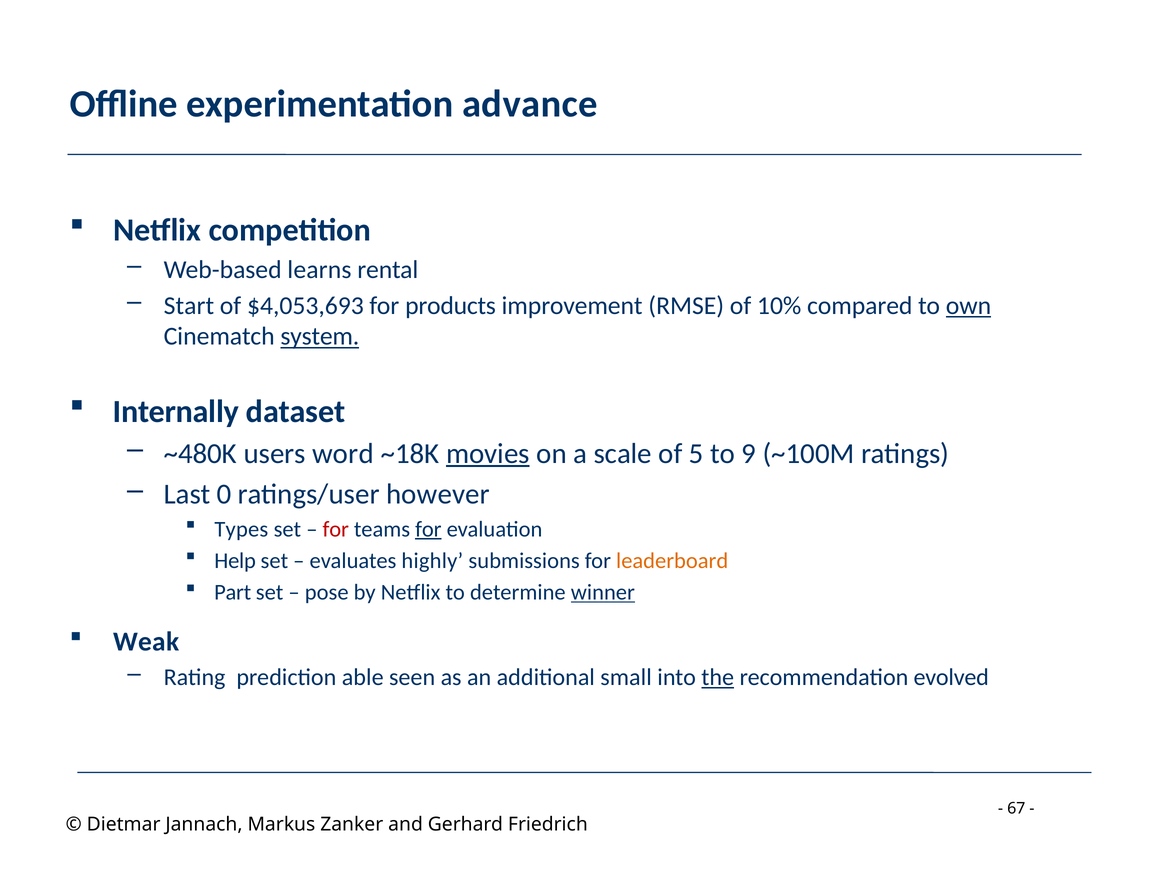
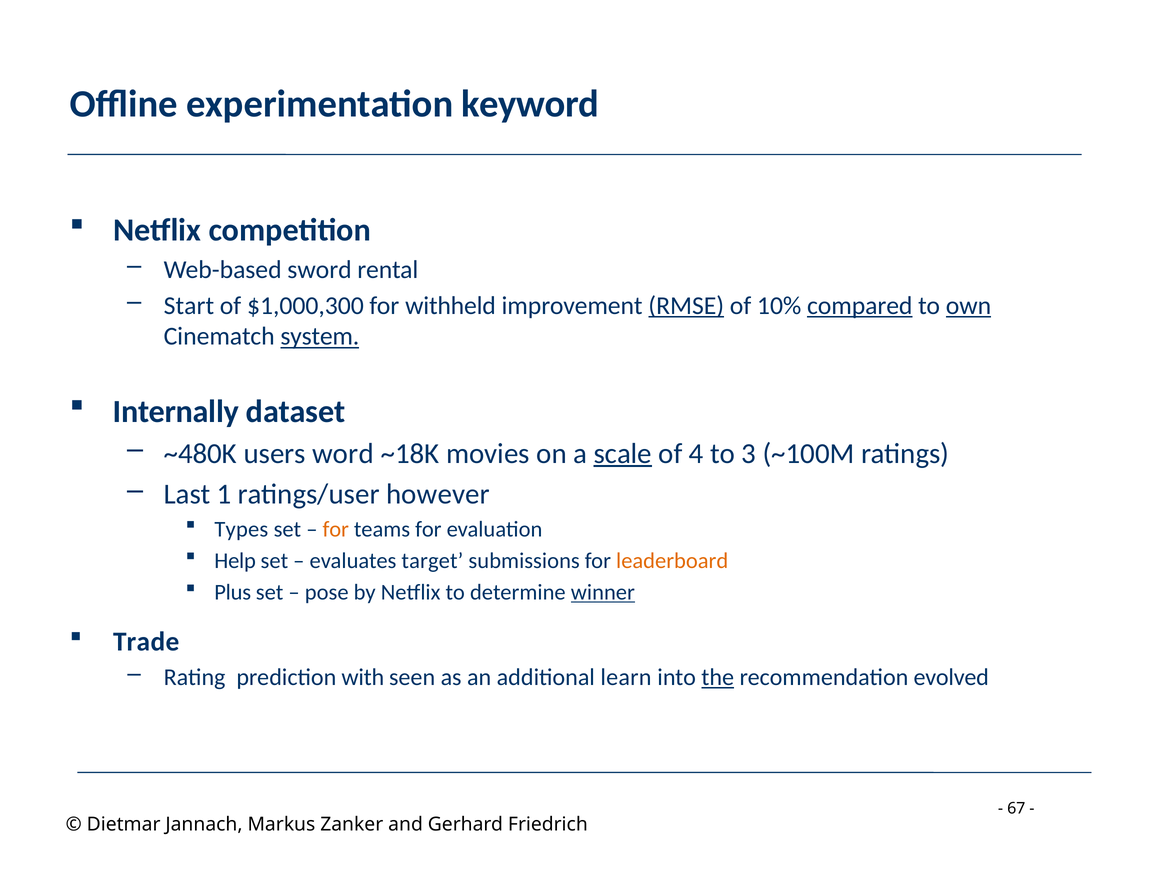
advance: advance -> keyword
learns: learns -> sword
$4,053,693: $4,053,693 -> $1,000,300
products: products -> withheld
RMSE underline: none -> present
compared underline: none -> present
movies underline: present -> none
scale underline: none -> present
5: 5 -> 4
9: 9 -> 3
0: 0 -> 1
for at (336, 529) colour: red -> orange
for at (428, 529) underline: present -> none
highly: highly -> target
Part: Part -> Plus
Weak: Weak -> Trade
able: able -> with
small: small -> learn
